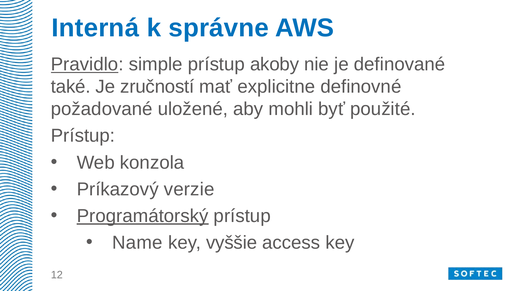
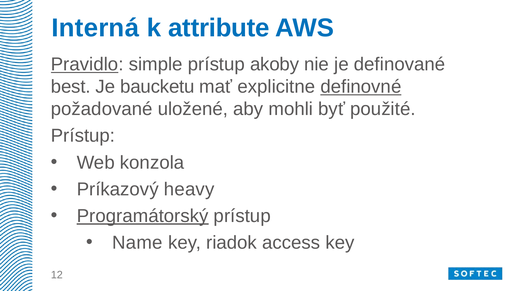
správne: správne -> attribute
také: také -> best
zručností: zručností -> baucketu
definovné underline: none -> present
verzie: verzie -> heavy
vyššie: vyššie -> riadok
